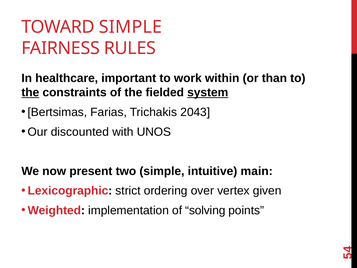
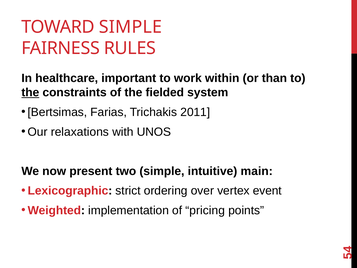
system underline: present -> none
2043: 2043 -> 2011
discounted: discounted -> relaxations
given: given -> event
solving: solving -> pricing
